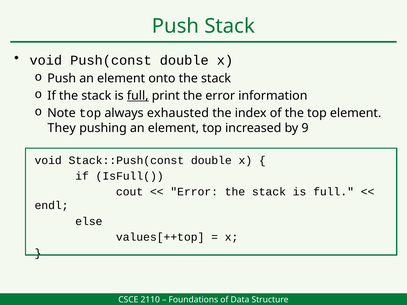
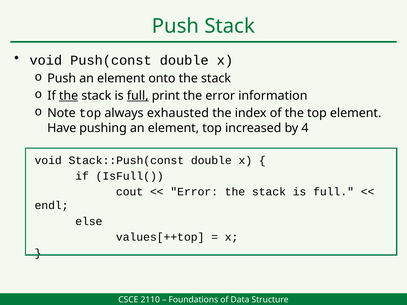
the at (69, 96) underline: none -> present
They: They -> Have
9: 9 -> 4
